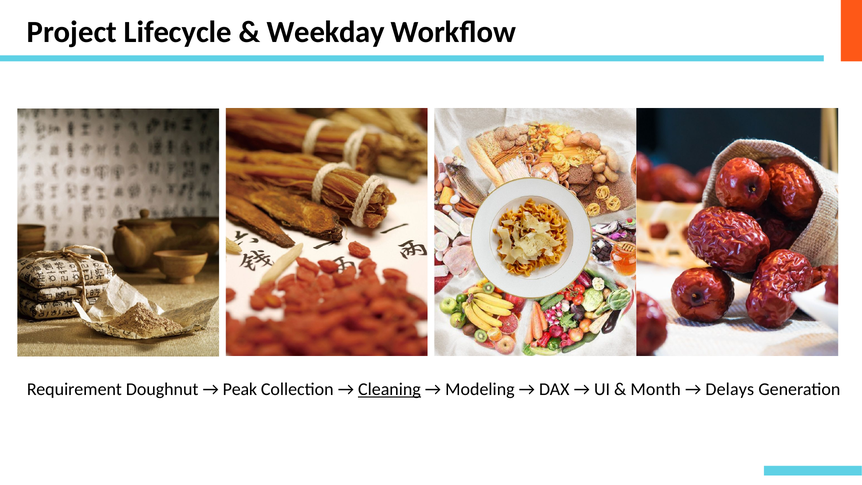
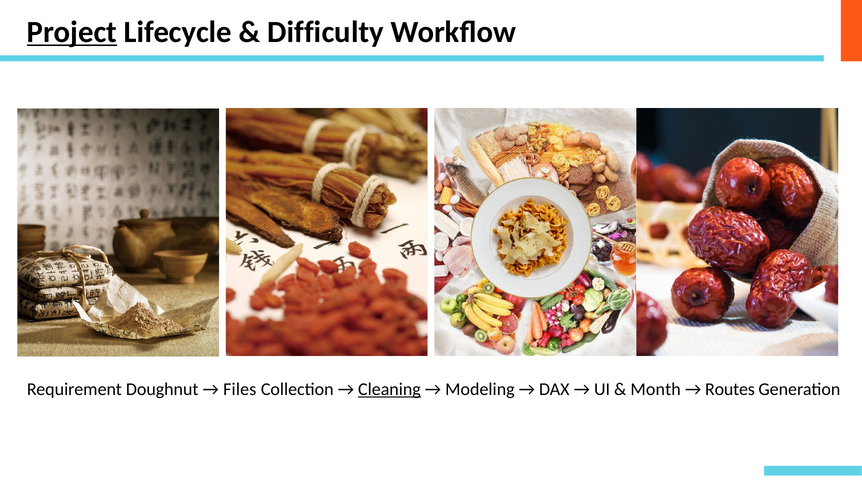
Project underline: none -> present
Weekday: Weekday -> Difficulty
Peak: Peak -> Files
Delays: Delays -> Routes
